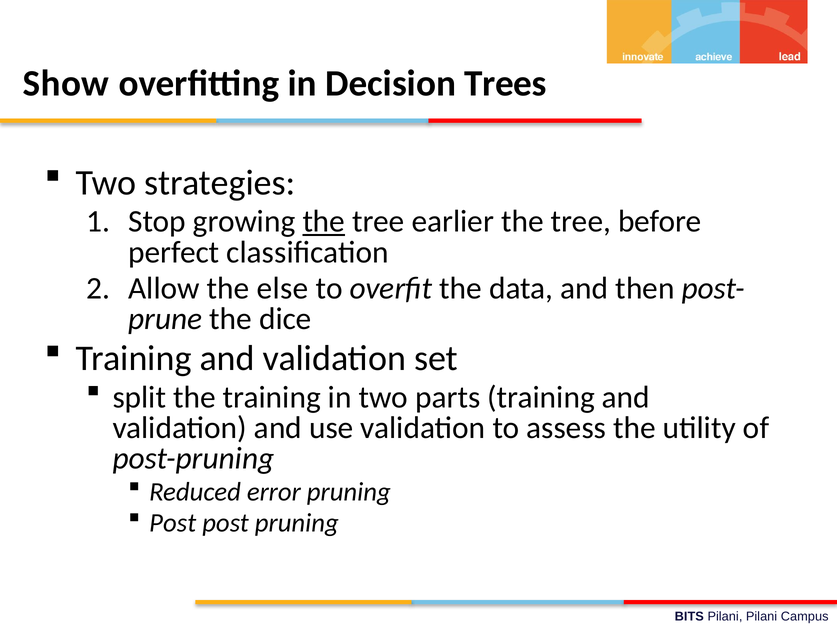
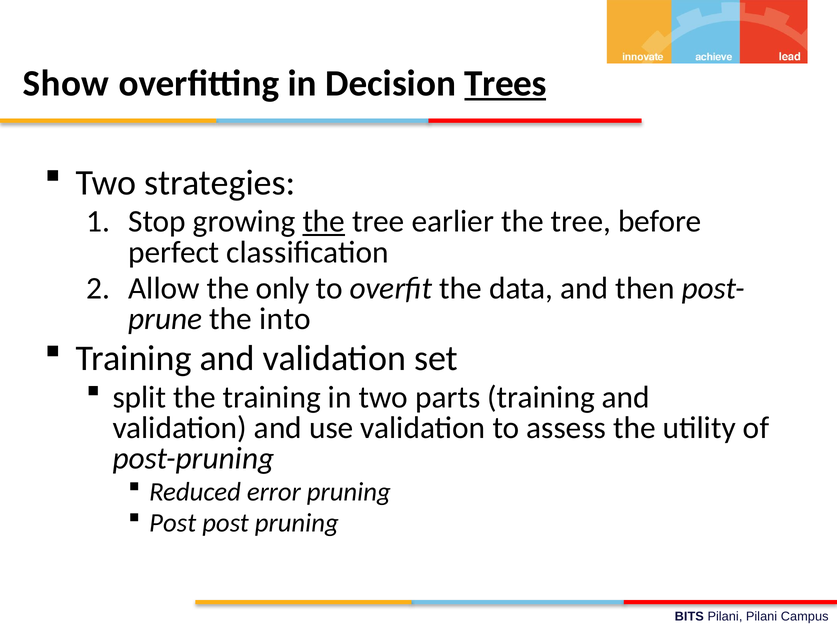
Trees underline: none -> present
else: else -> only
dice: dice -> into
